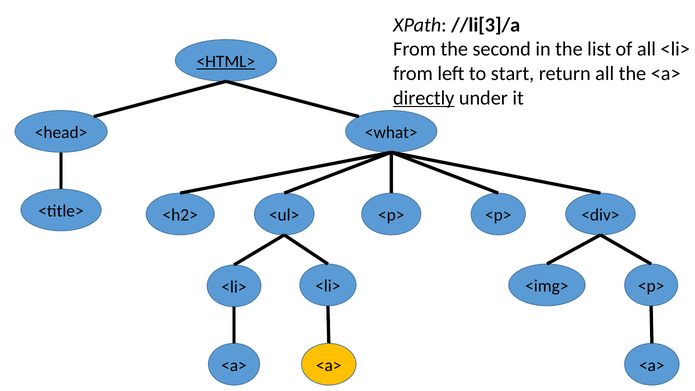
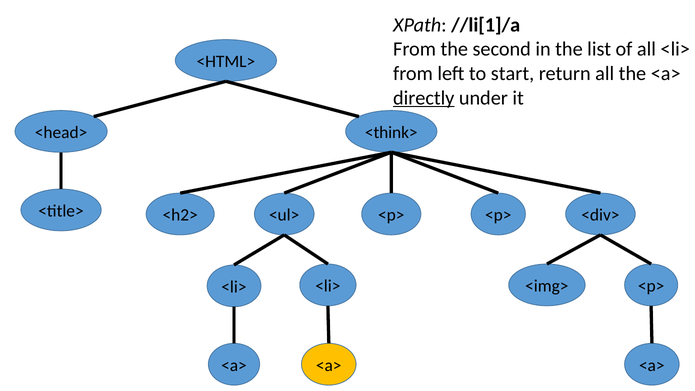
//li[3]/a: //li[3]/a -> //li[1]/a
<HTML> underline: present -> none
<what>: <what> -> <think>
